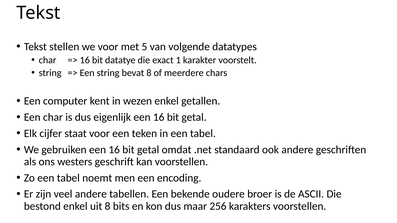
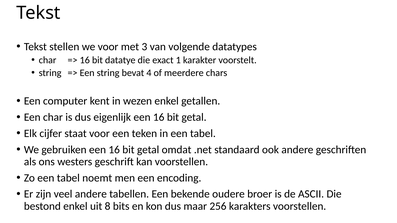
5: 5 -> 3
bevat 8: 8 -> 4
